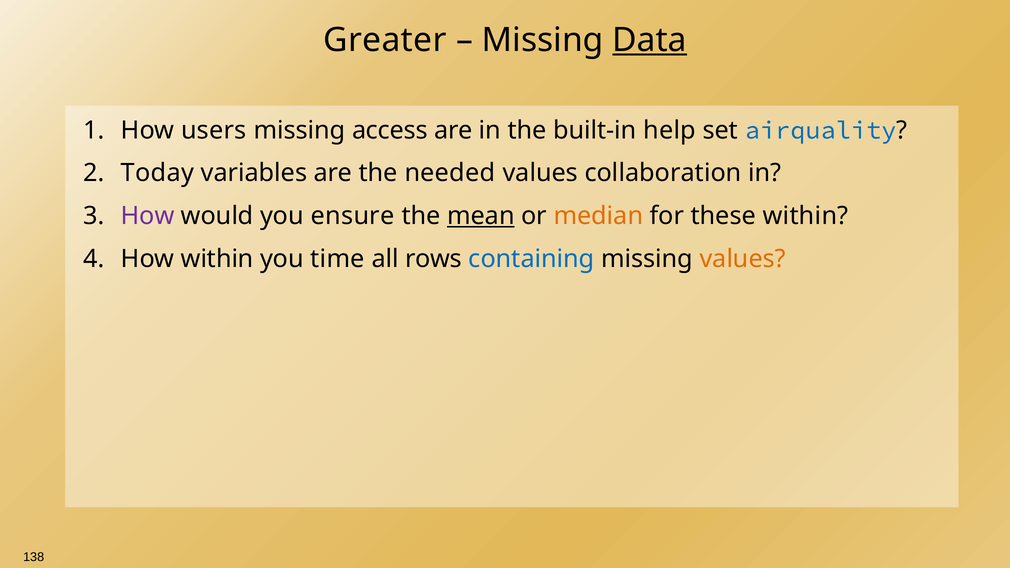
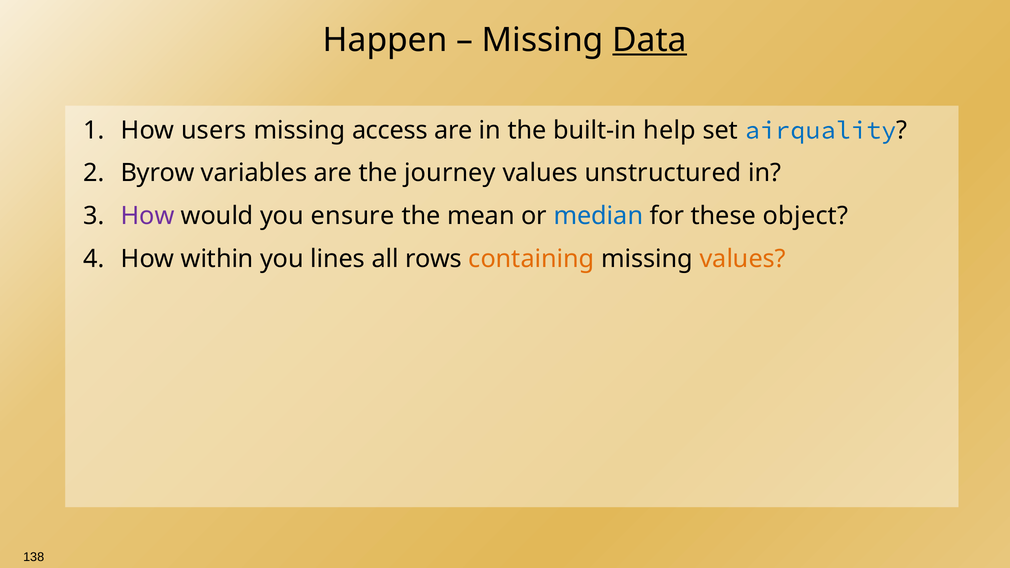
Greater: Greater -> Happen
Today: Today -> Byrow
needed: needed -> journey
collaboration: collaboration -> unstructured
mean underline: present -> none
median colour: orange -> blue
these within: within -> object
time: time -> lines
containing colour: blue -> orange
